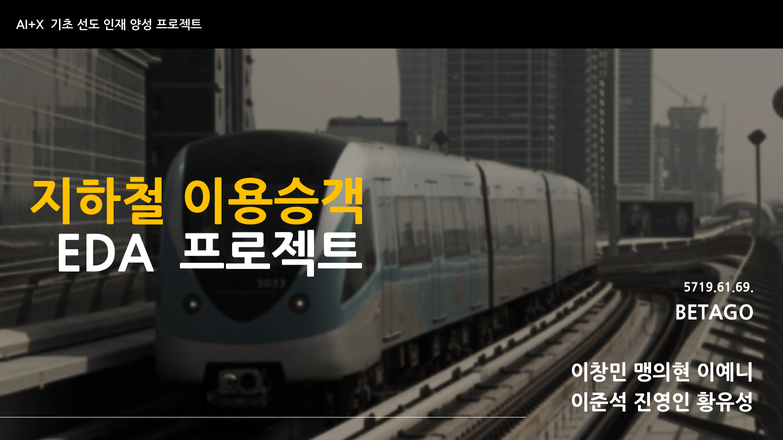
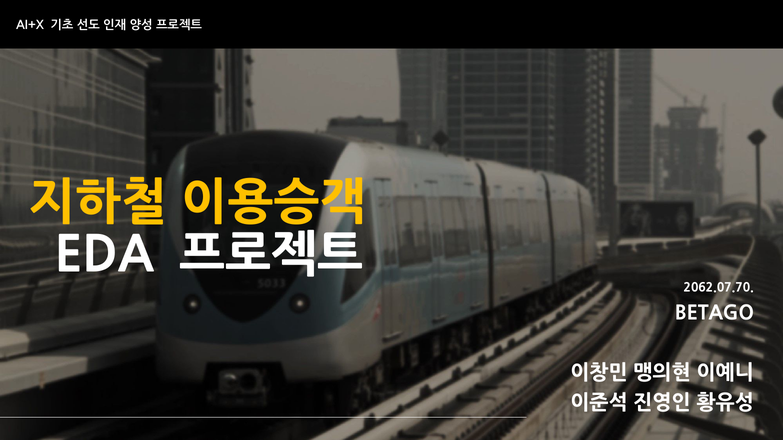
5719.61.69: 5719.61.69 -> 2062.07.70
